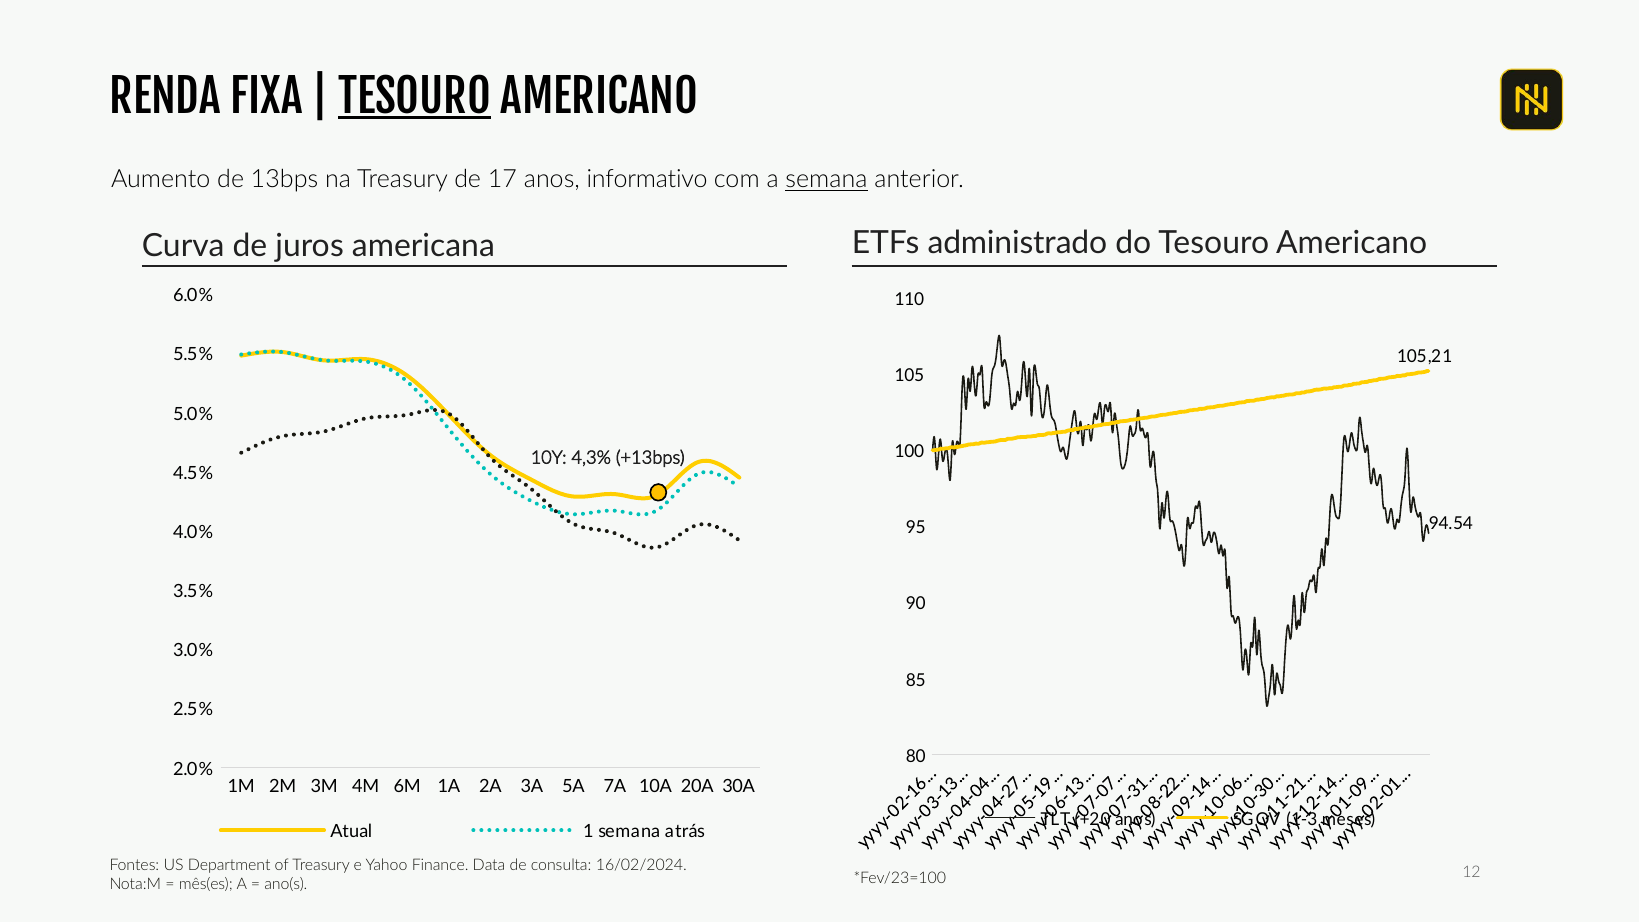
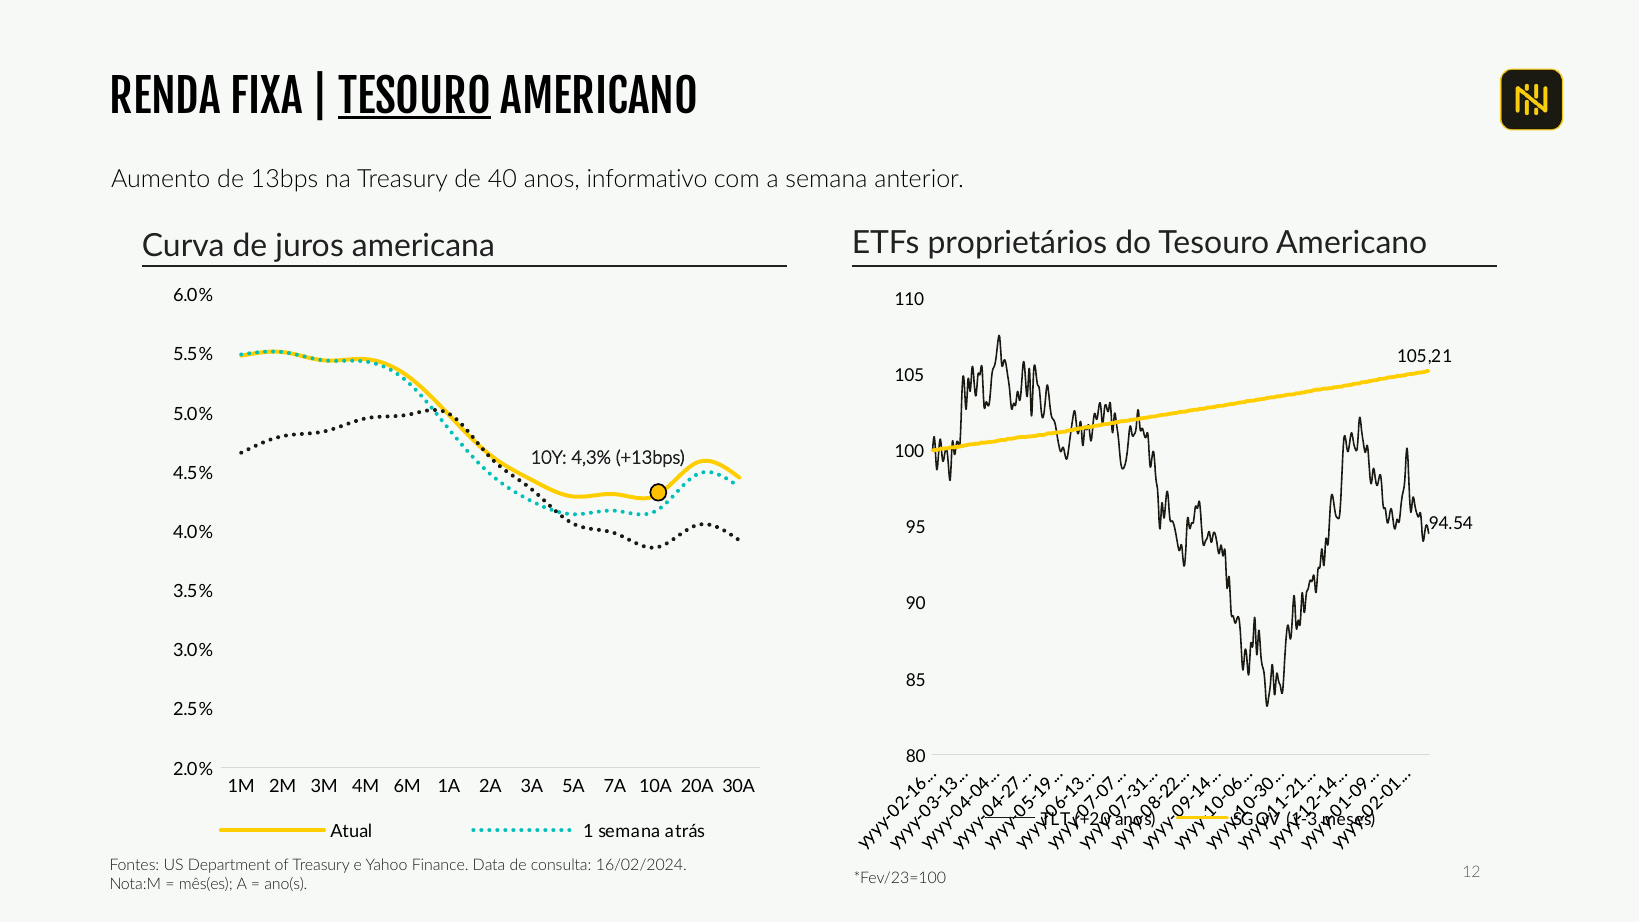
17: 17 -> 40
semana at (826, 180) underline: present -> none
administrado: administrado -> proprietários
